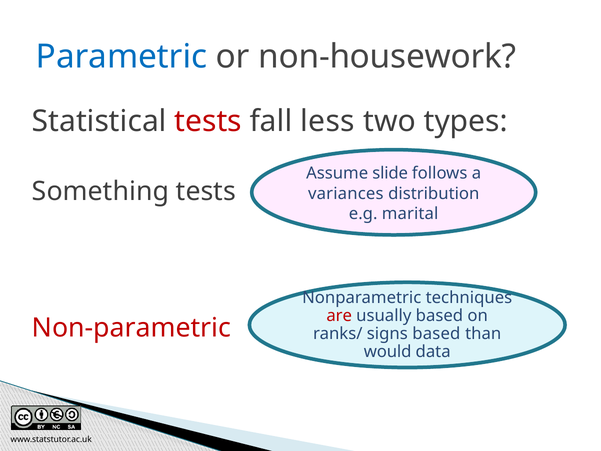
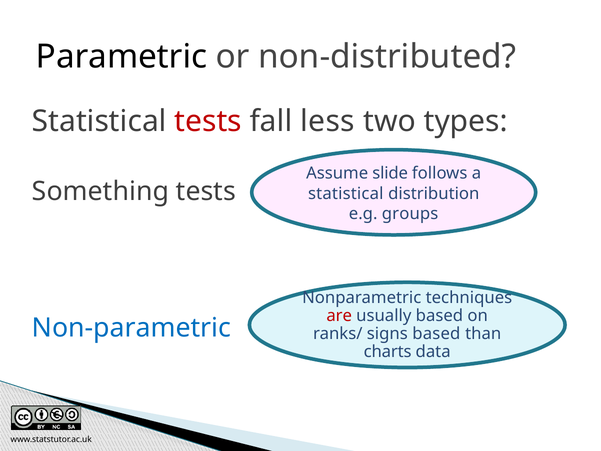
Parametric colour: blue -> black
non-housework: non-housework -> non-distributed
variances at (346, 193): variances -> statistical
marital: marital -> groups
Non-parametric colour: red -> blue
would: would -> charts
